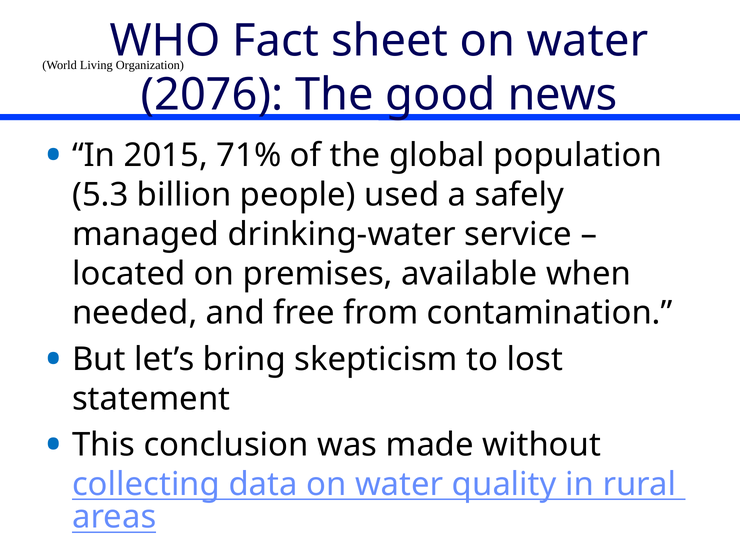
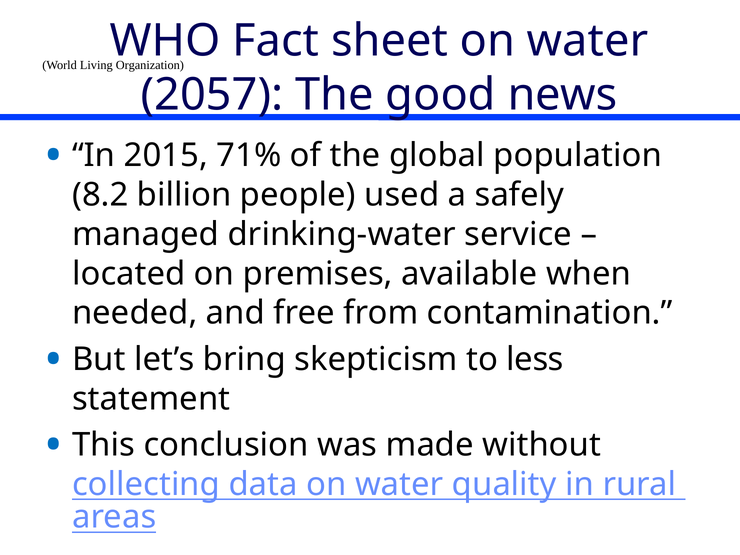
2076: 2076 -> 2057
5.3: 5.3 -> 8.2
lost: lost -> less
